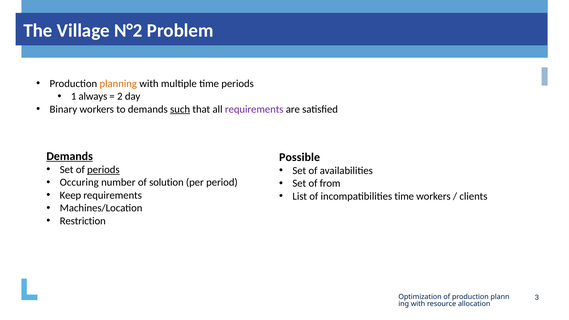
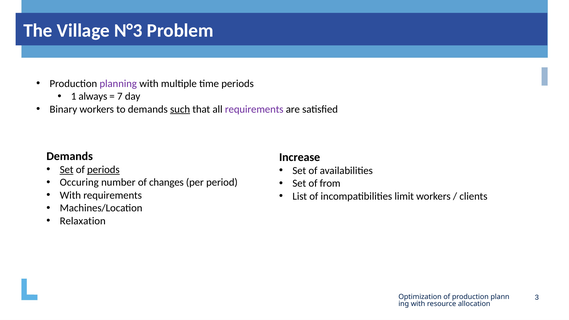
N°2: N°2 -> N°3
planning colour: orange -> purple
2: 2 -> 7
Demands at (70, 156) underline: present -> none
Possible: Possible -> Increase
Set at (67, 170) underline: none -> present
solution: solution -> changes
Keep at (70, 195): Keep -> With
incompatibilities time: time -> limit
Restriction: Restriction -> Relaxation
